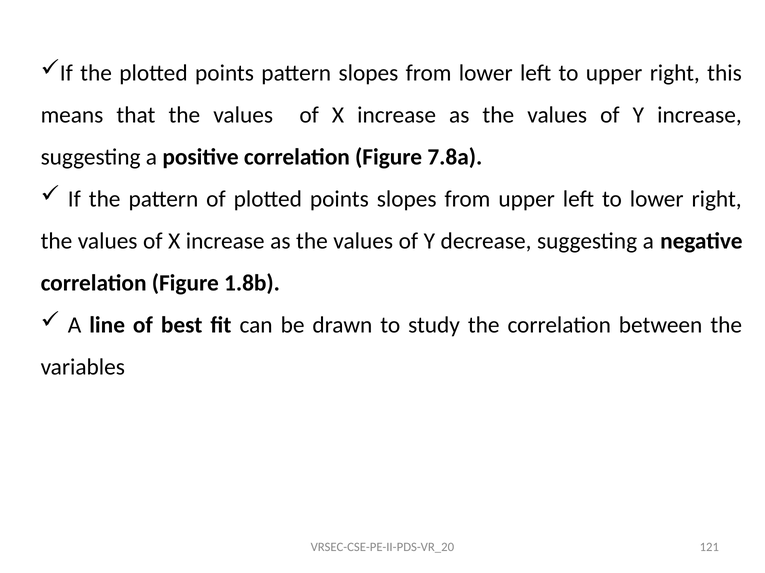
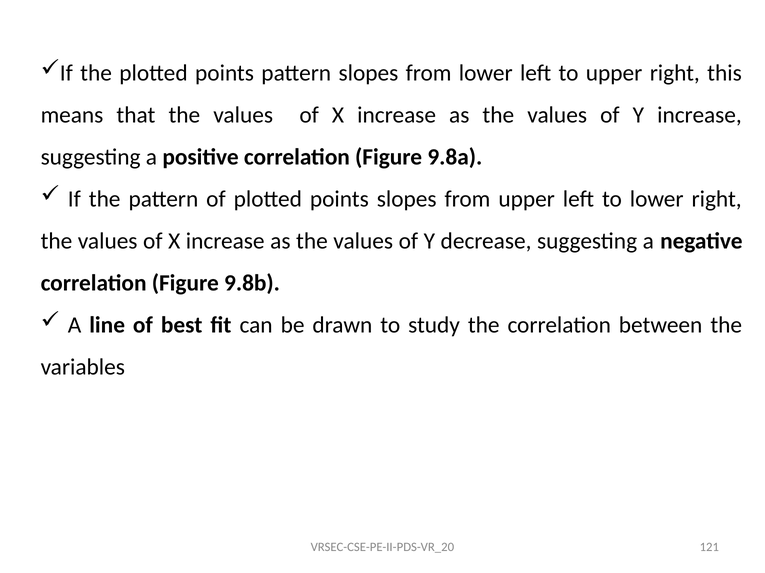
7.8a: 7.8a -> 9.8a
1.8b: 1.8b -> 9.8b
